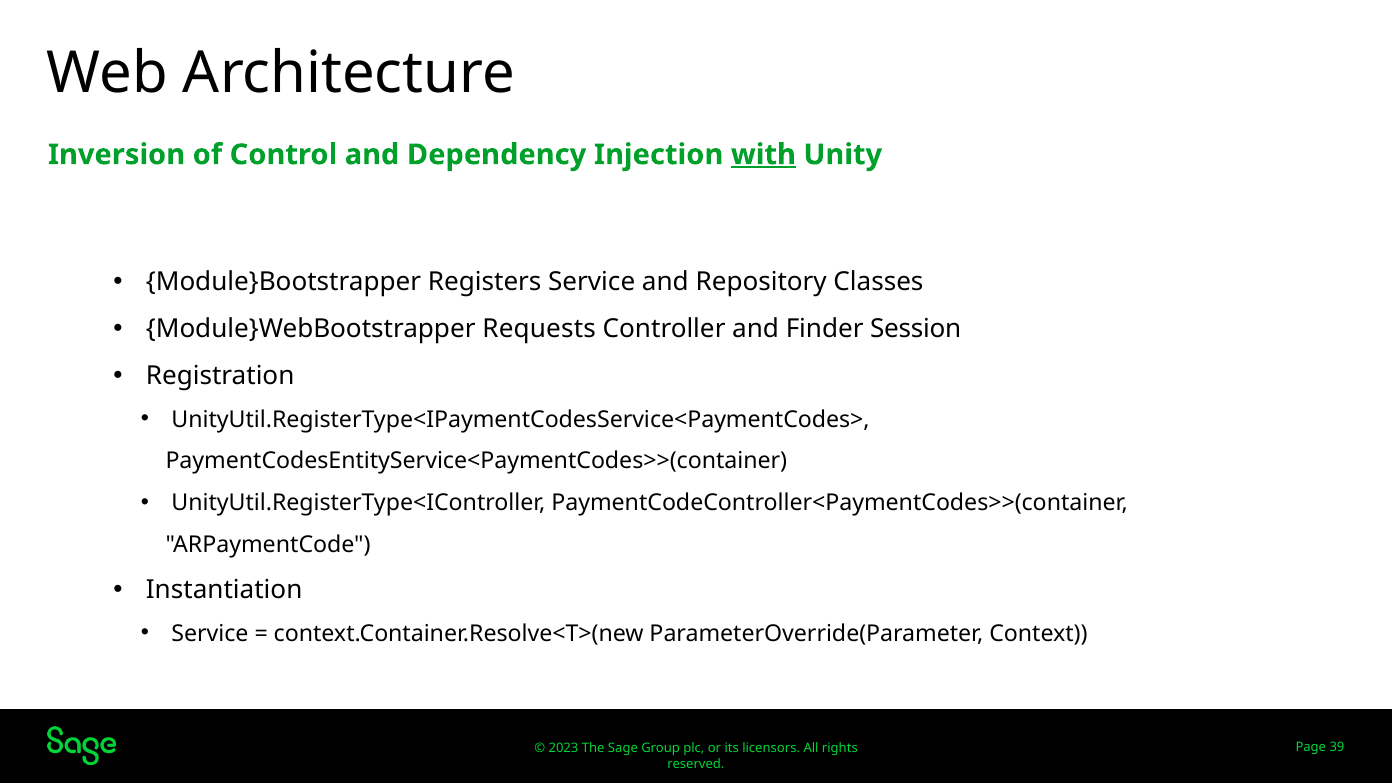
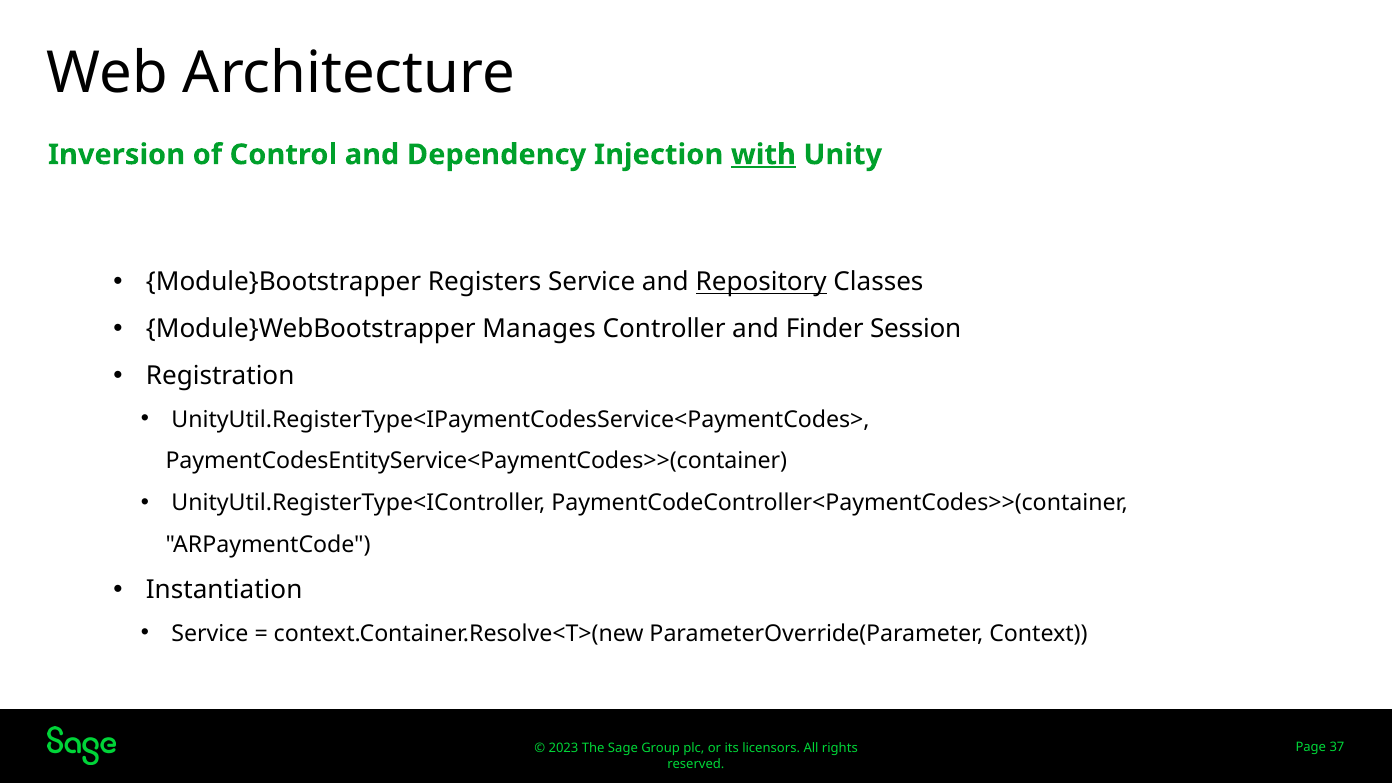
Repository underline: none -> present
Requests: Requests -> Manages
39: 39 -> 37
